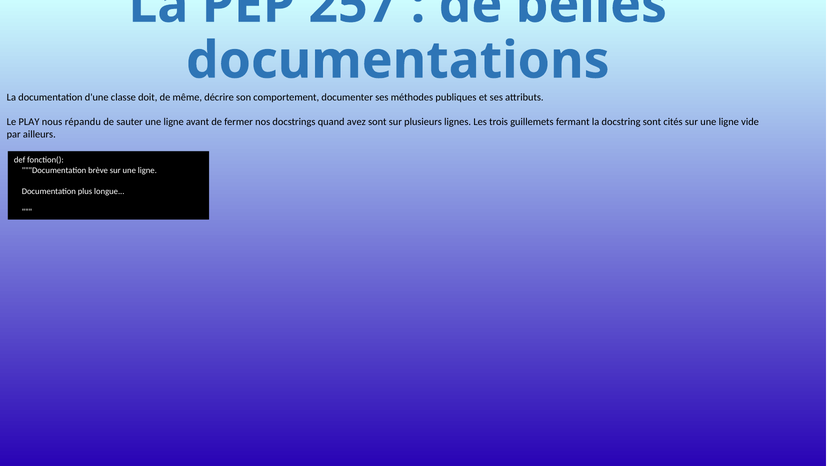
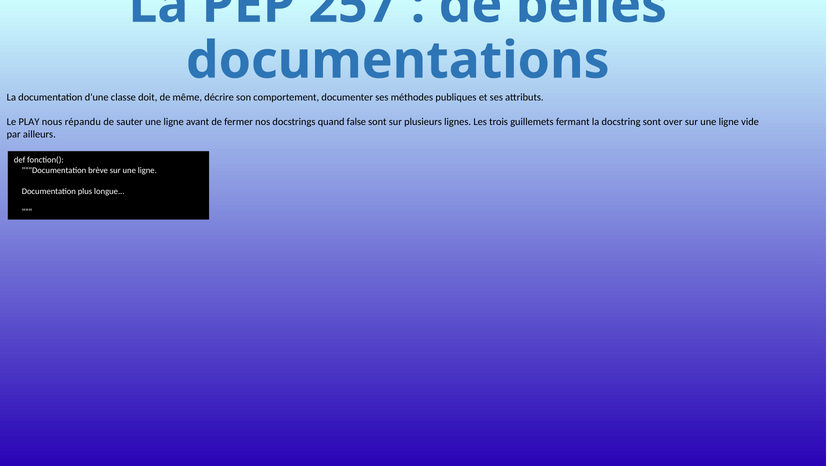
avez: avez -> false
cités: cités -> over
